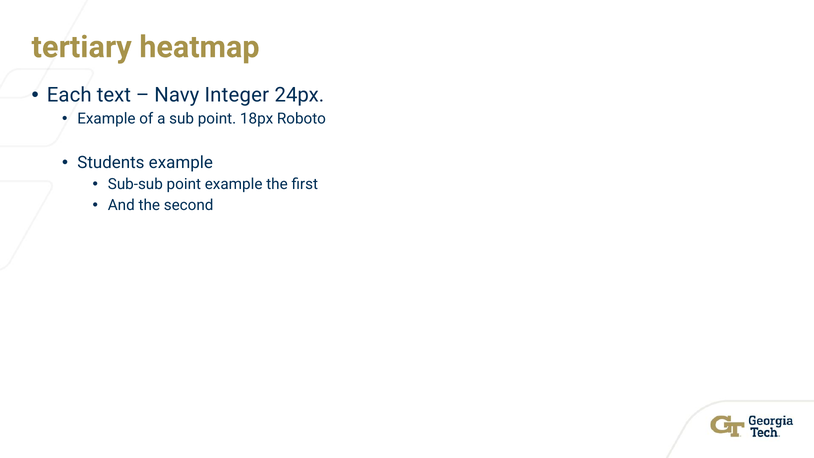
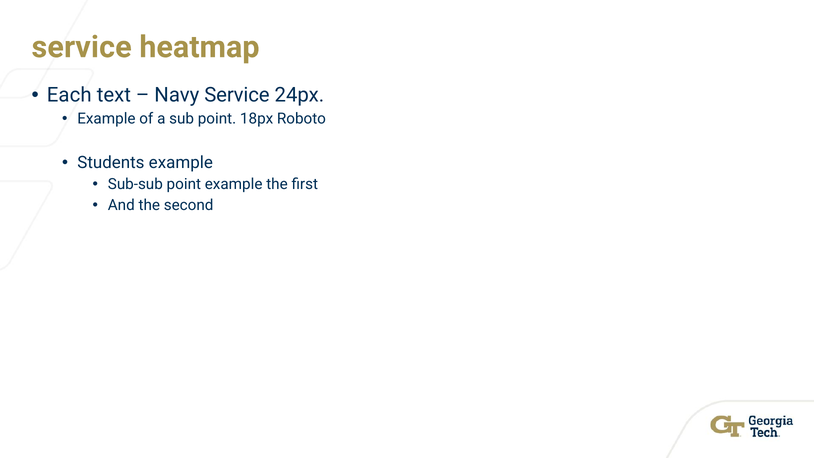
tertiary at (82, 47): tertiary -> service
Navy Integer: Integer -> Service
